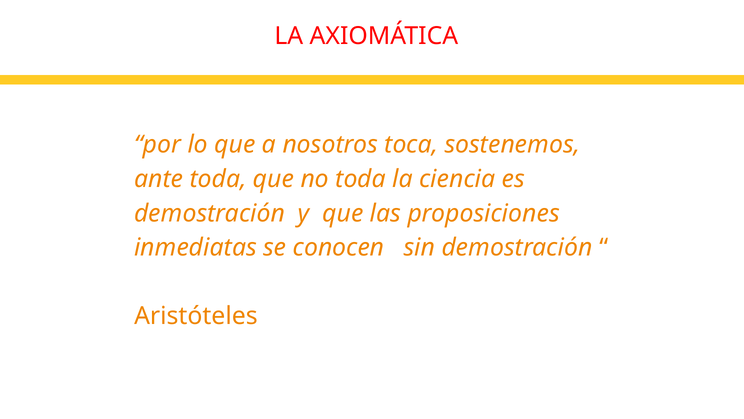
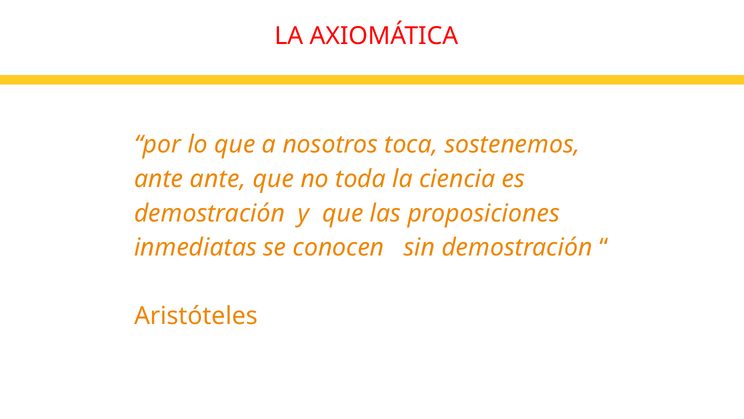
ante toda: toda -> ante
